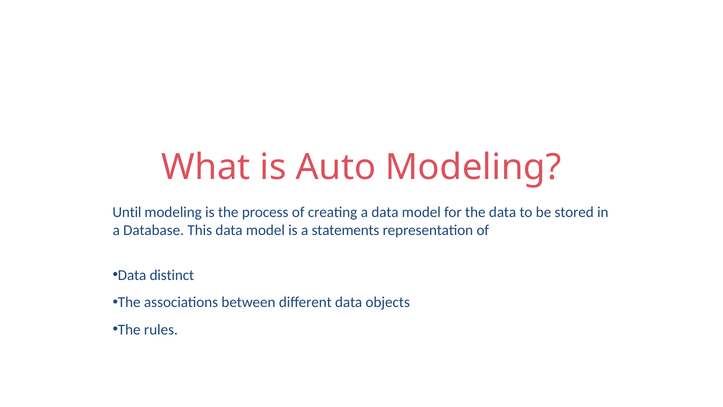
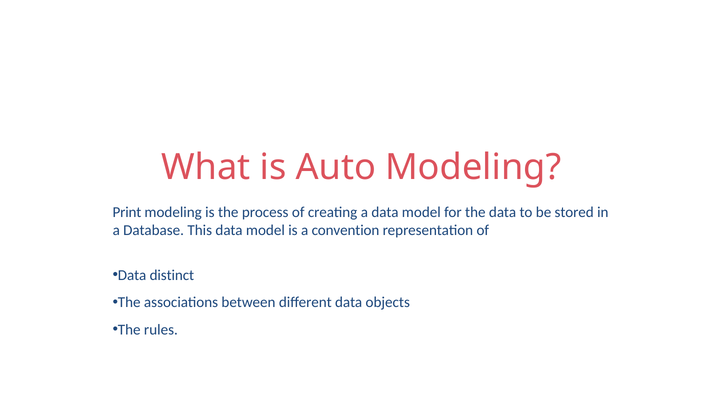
Until: Until -> Print
statements: statements -> convention
